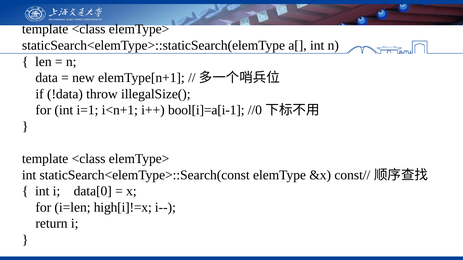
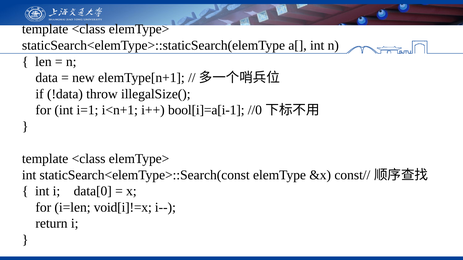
high[i]!=x: high[i]!=x -> void[i]!=x
